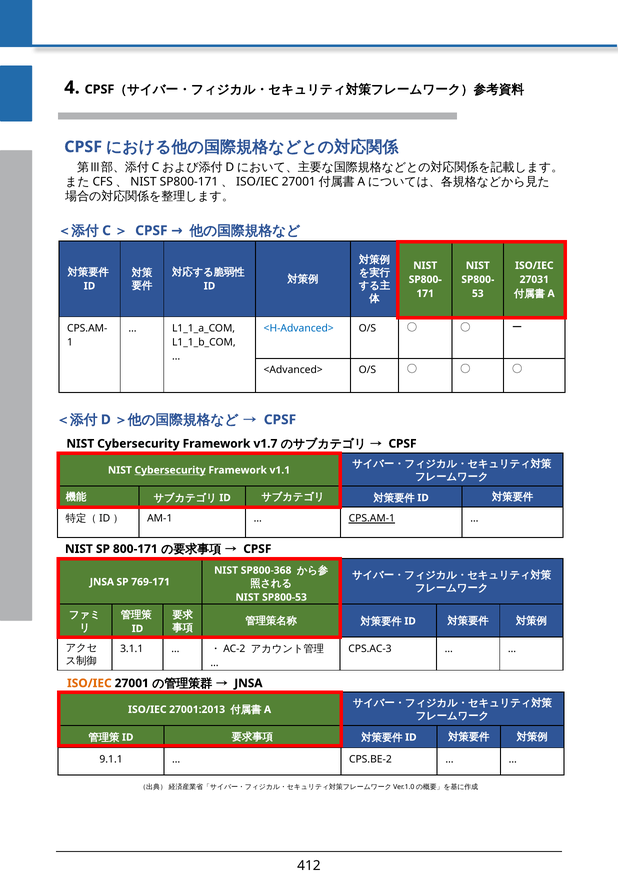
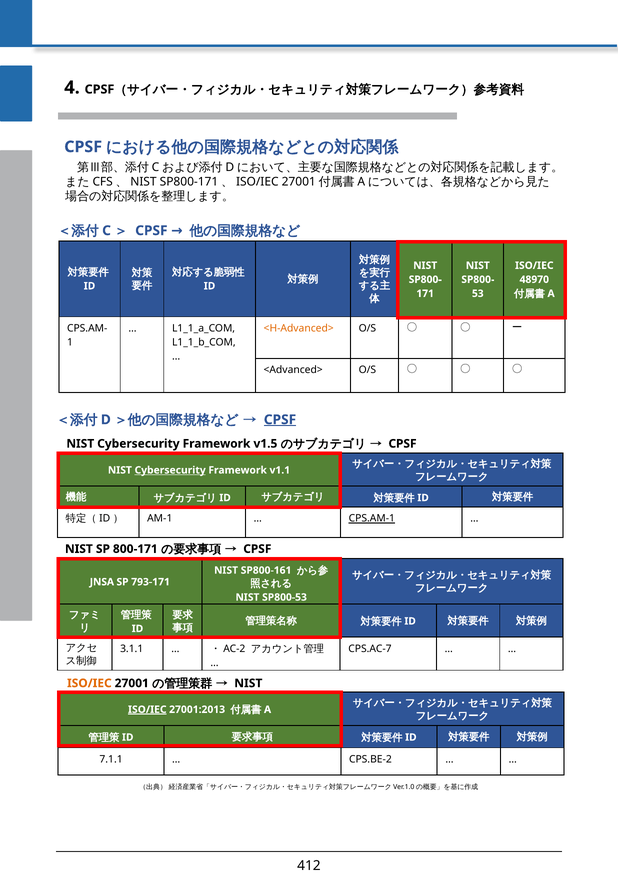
27031: 27031 -> 48970
<H-Advanced> colour: blue -> orange
CPSF at (280, 420) underline: none -> present
v1.7: v1.7 -> v1.5
SP800-368: SP800-368 -> SP800-161
769-171: 769-171 -> 793-171
CPS.AC-3: CPS.AC-3 -> CPS.AC-7
JNSA at (248, 683): JNSA -> NIST
ISO/IEC at (147, 709) underline: none -> present
9.1.1: 9.1.1 -> 7.1.1
